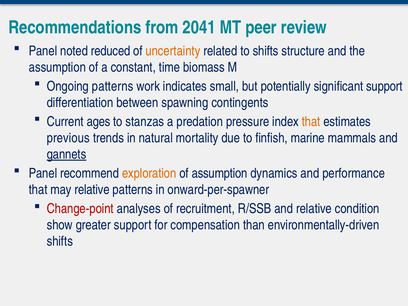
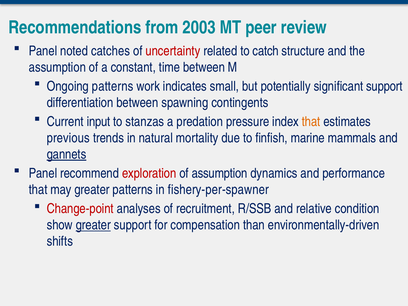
2041: 2041 -> 2003
reduced: reduced -> catches
uncertainty colour: orange -> red
to shifts: shifts -> catch
time biomass: biomass -> between
ages: ages -> input
exploration colour: orange -> red
may relative: relative -> greater
onward-per-spawner: onward-per-spawner -> fishery-per-spawner
greater at (93, 225) underline: none -> present
